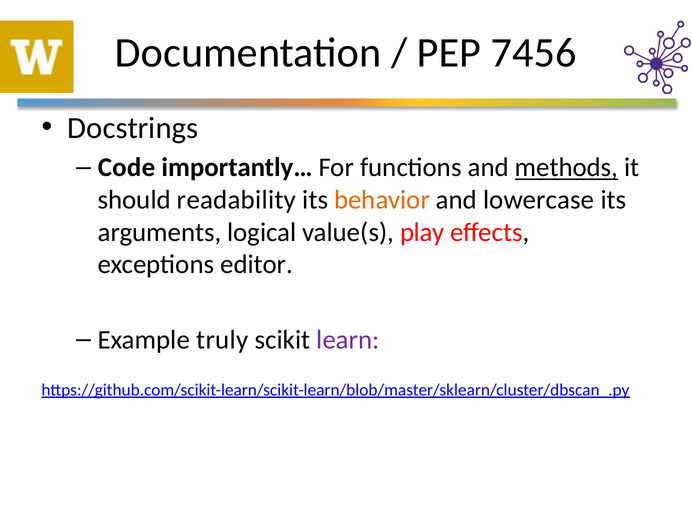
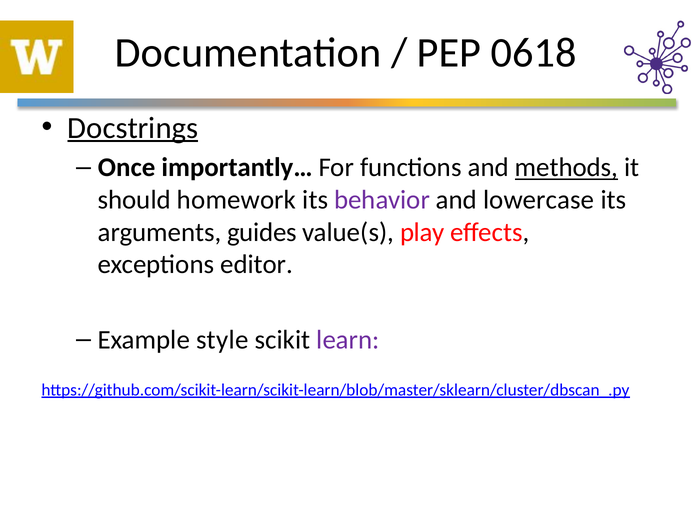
7456: 7456 -> 0618
Docstrings underline: none -> present
Code: Code -> Once
readability: readability -> homework
behavior colour: orange -> purple
logical: logical -> guides
truly: truly -> style
